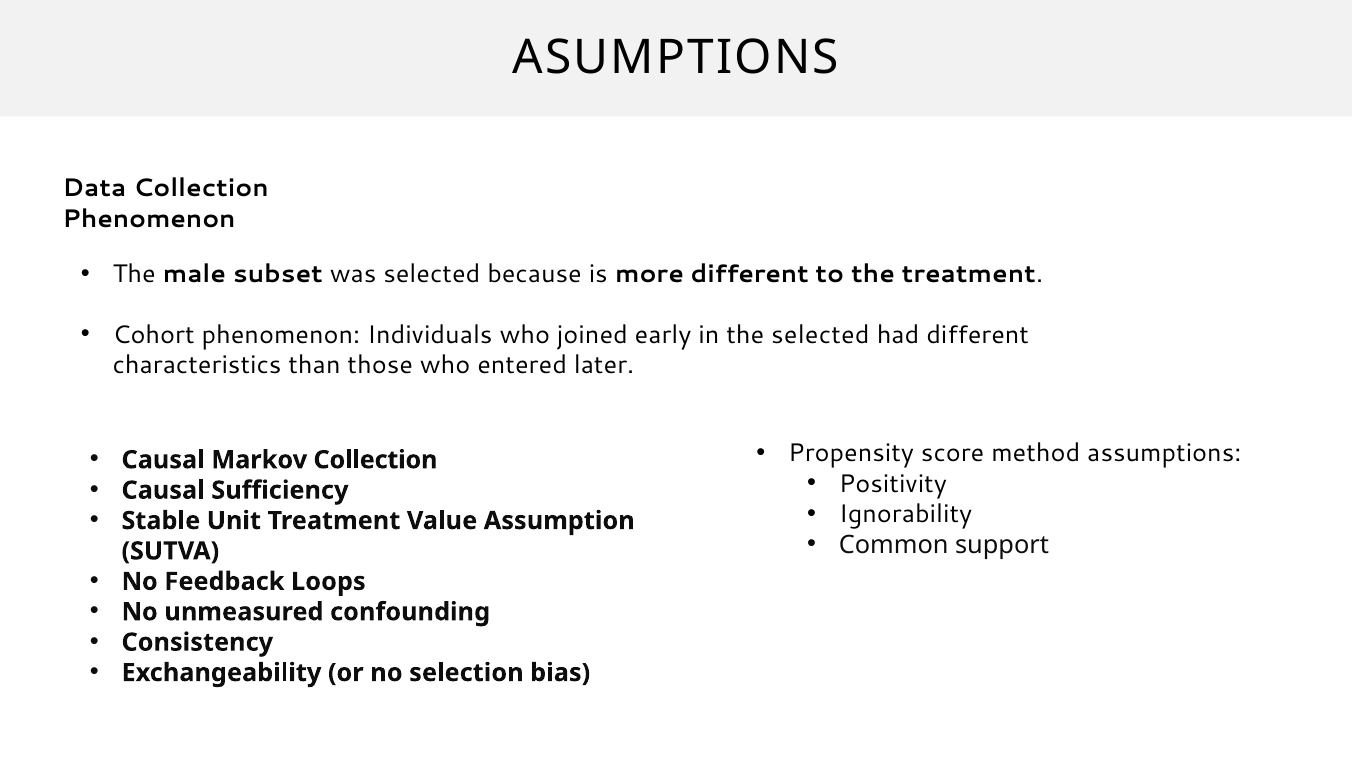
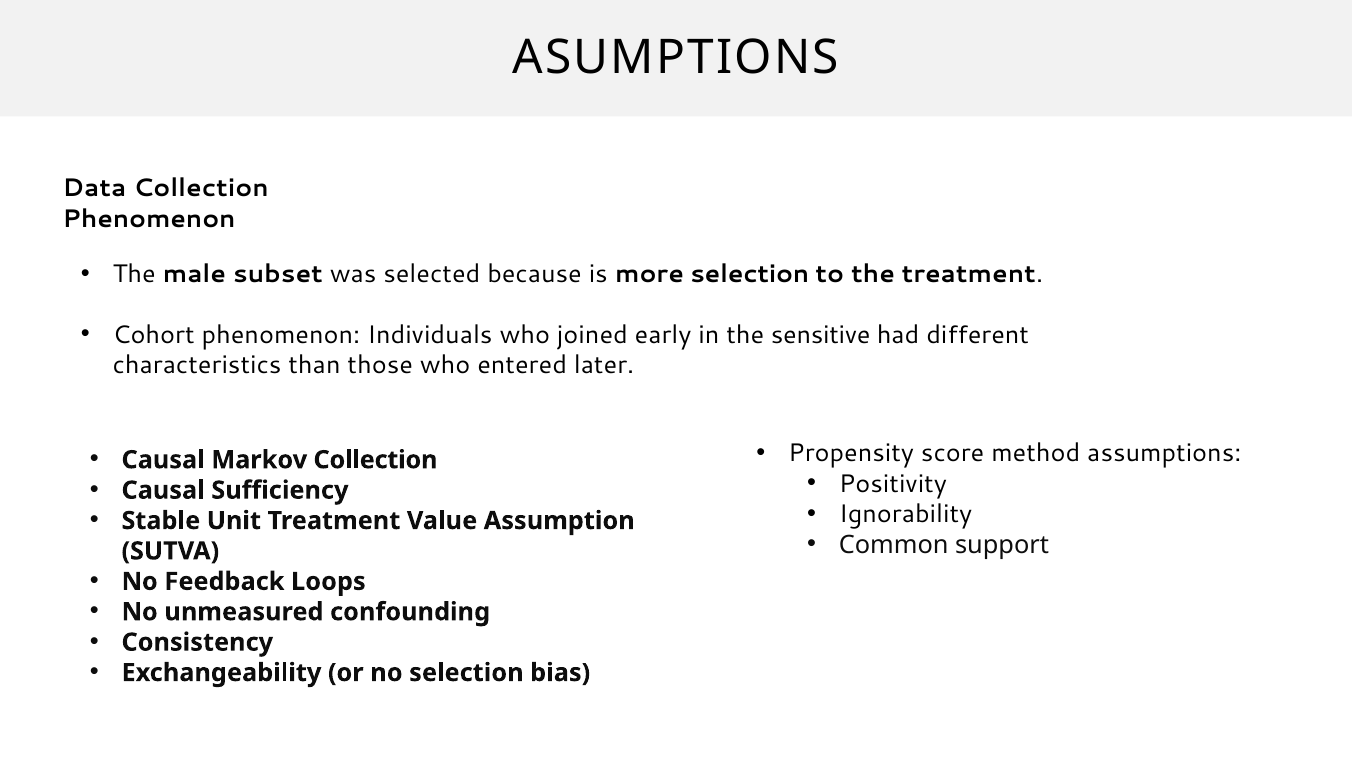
more different: different -> selection
the selected: selected -> sensitive
